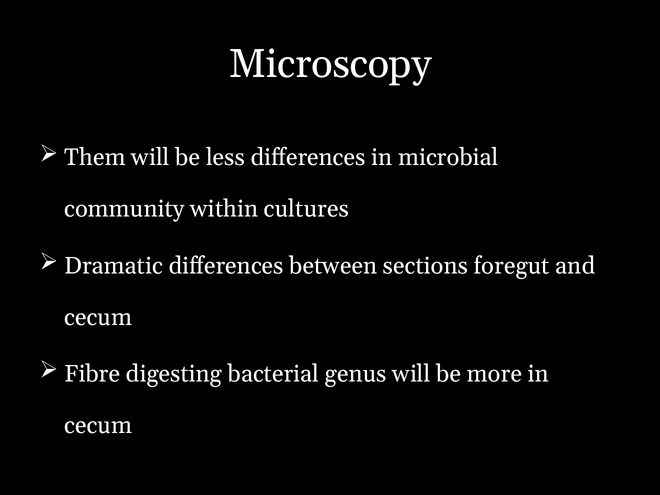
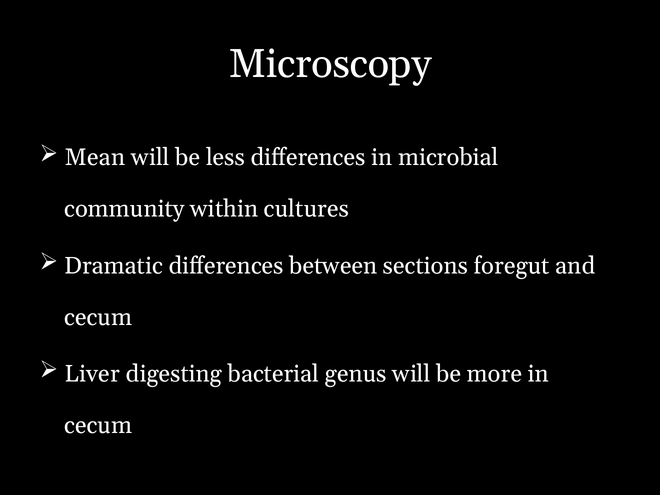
Them: Them -> Mean
Fibre: Fibre -> Liver
